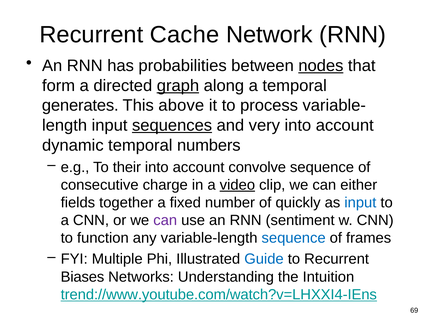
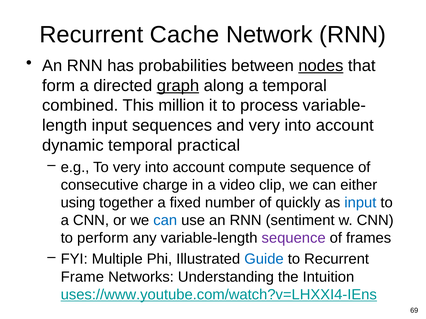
generates: generates -> combined
above: above -> million
sequences underline: present -> none
numbers: numbers -> practical
To their: their -> very
convolve: convolve -> compute
video underline: present -> none
fields: fields -> using
can at (165, 221) colour: purple -> blue
function: function -> perform
sequence at (294, 238) colour: blue -> purple
Biases: Biases -> Frame
trend://www.youtube.com/watch?v=LHXXI4-IEns: trend://www.youtube.com/watch?v=LHXXI4-IEns -> uses://www.youtube.com/watch?v=LHXXI4-IEns
